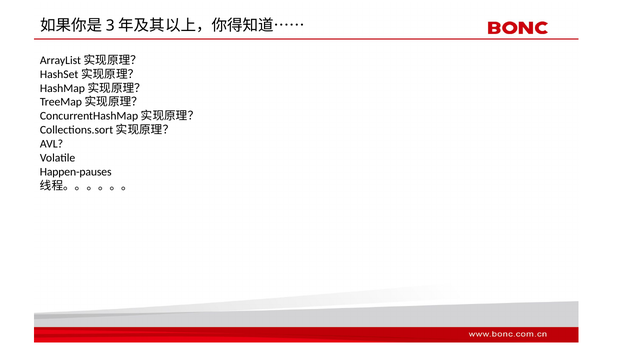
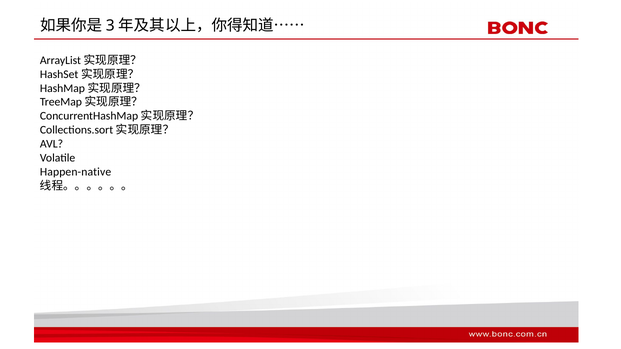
Happen-pauses: Happen-pauses -> Happen-native
